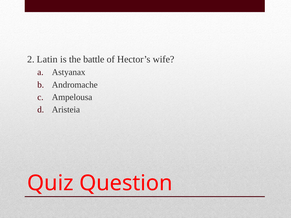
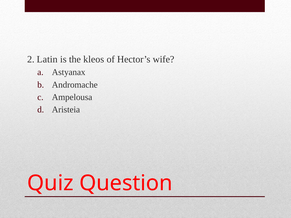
battle: battle -> kleos
